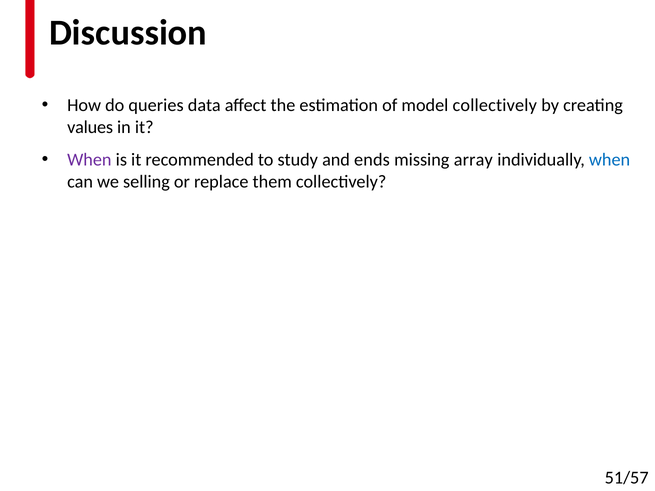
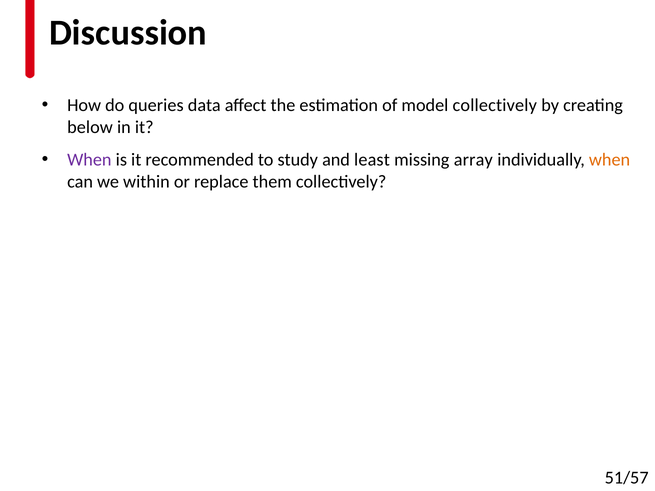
values: values -> below
ends: ends -> least
when at (610, 160) colour: blue -> orange
selling: selling -> within
